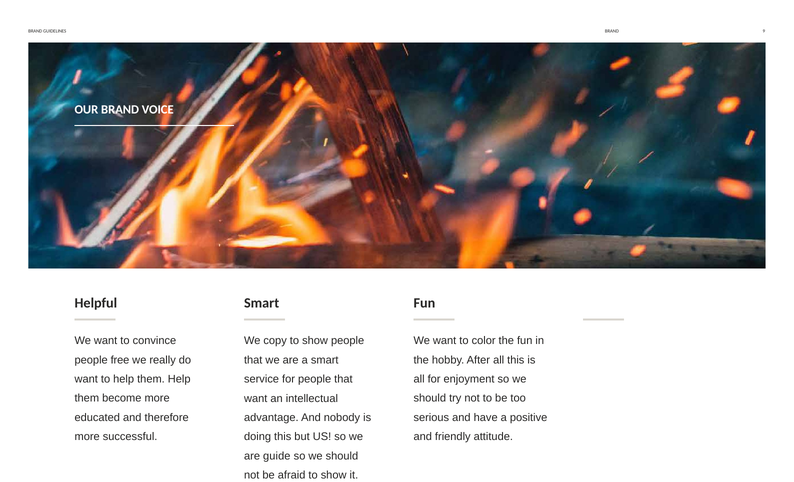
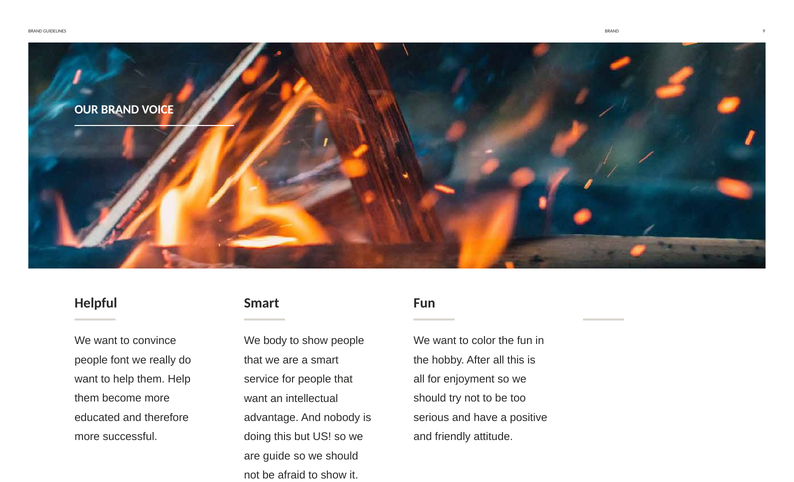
copy: copy -> body
free: free -> font
